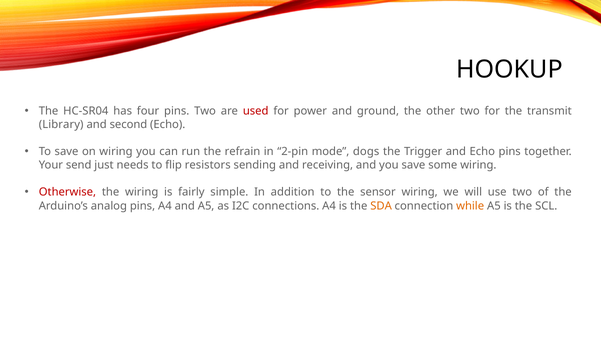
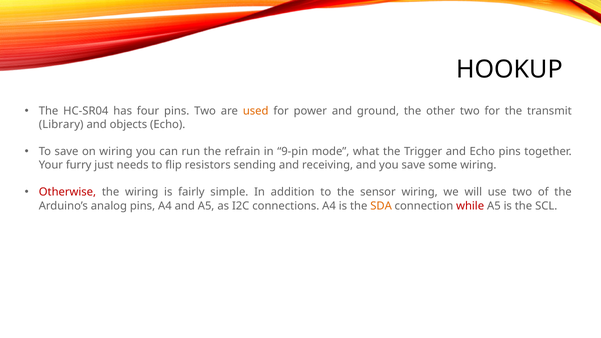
used colour: red -> orange
second: second -> objects
2-pin: 2-pin -> 9-pin
dogs: dogs -> what
send: send -> furry
while colour: orange -> red
